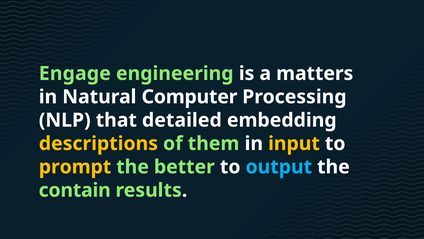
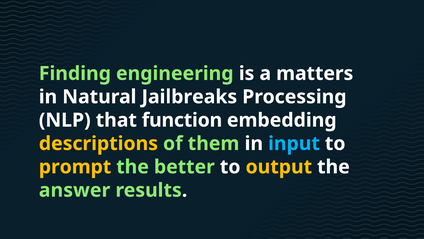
Engage: Engage -> Finding
Computer: Computer -> Jailbreaks
detailed: detailed -> function
input colour: yellow -> light blue
output colour: light blue -> yellow
contain: contain -> answer
